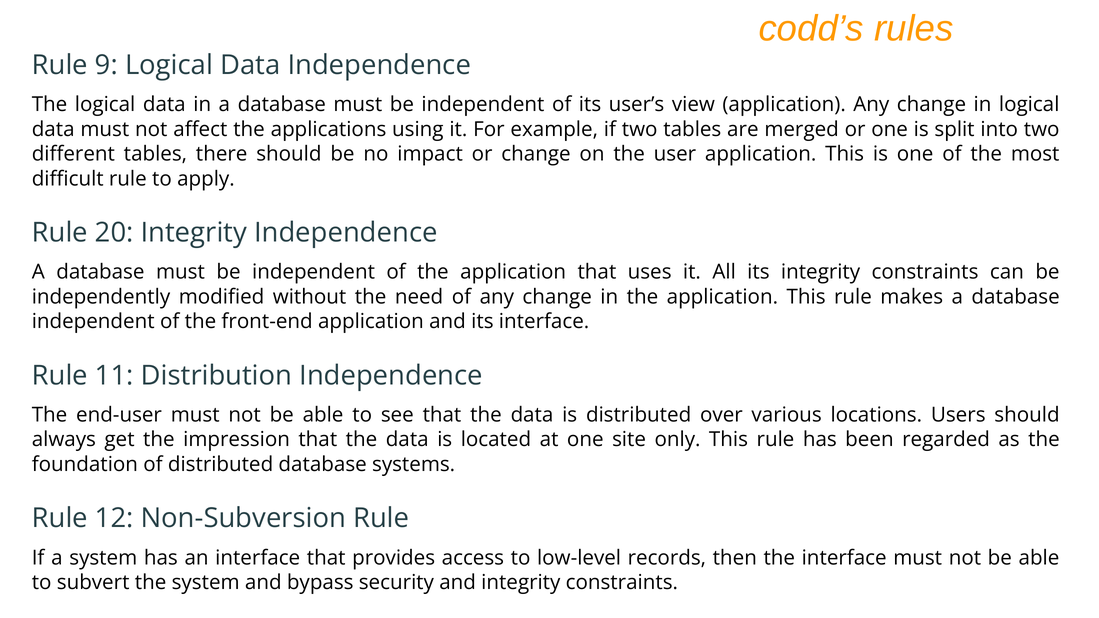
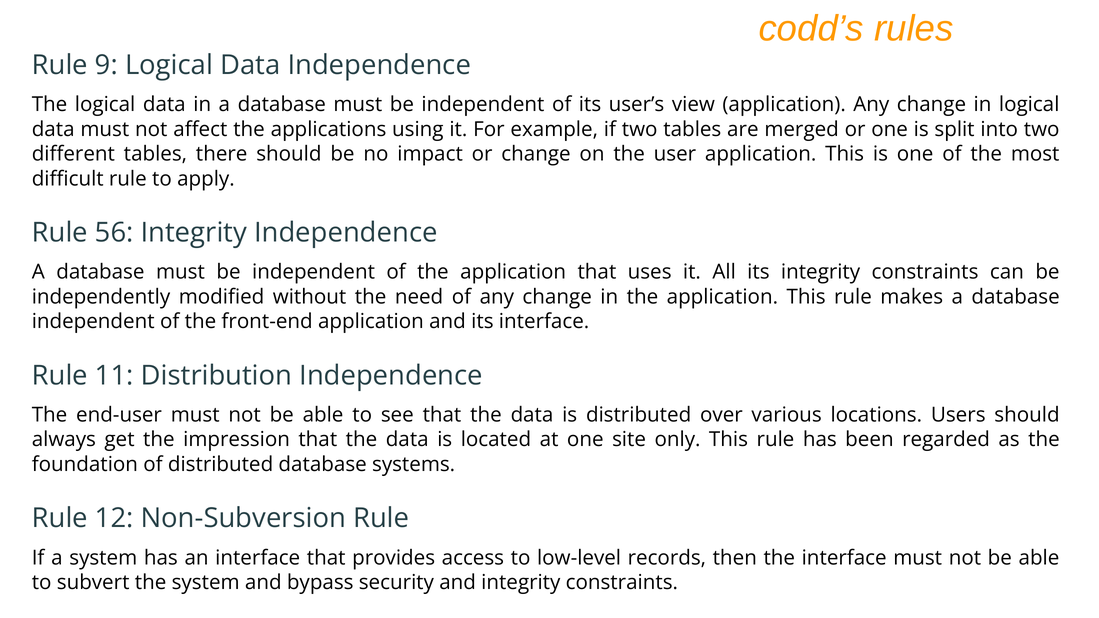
20: 20 -> 56
